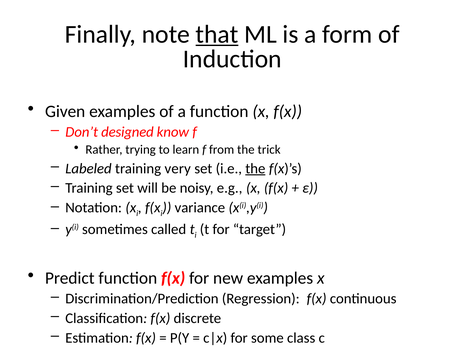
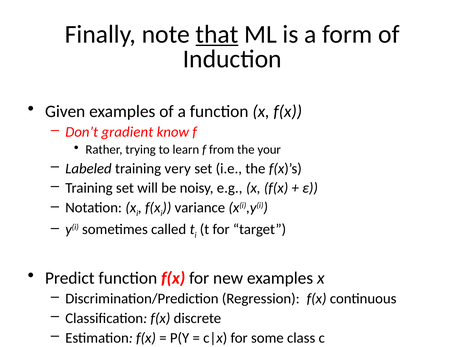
designed: designed -> gradient
trick: trick -> your
the at (255, 168) underline: present -> none
